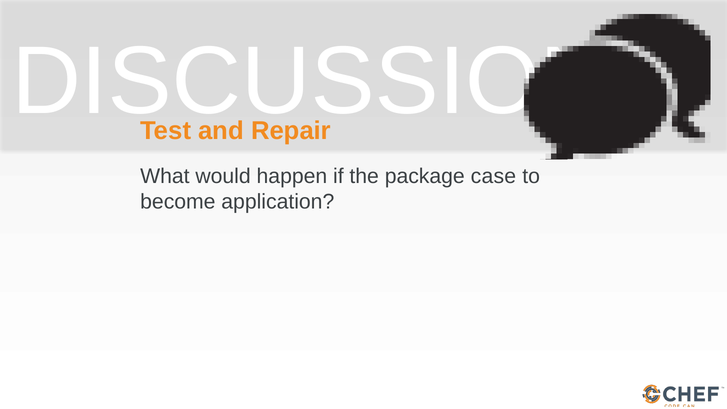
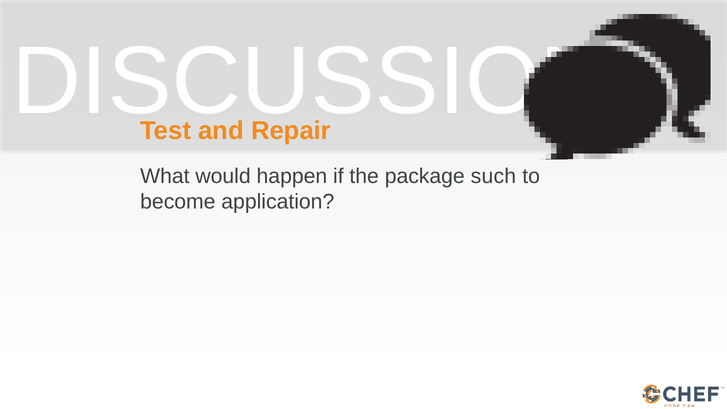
case: case -> such
